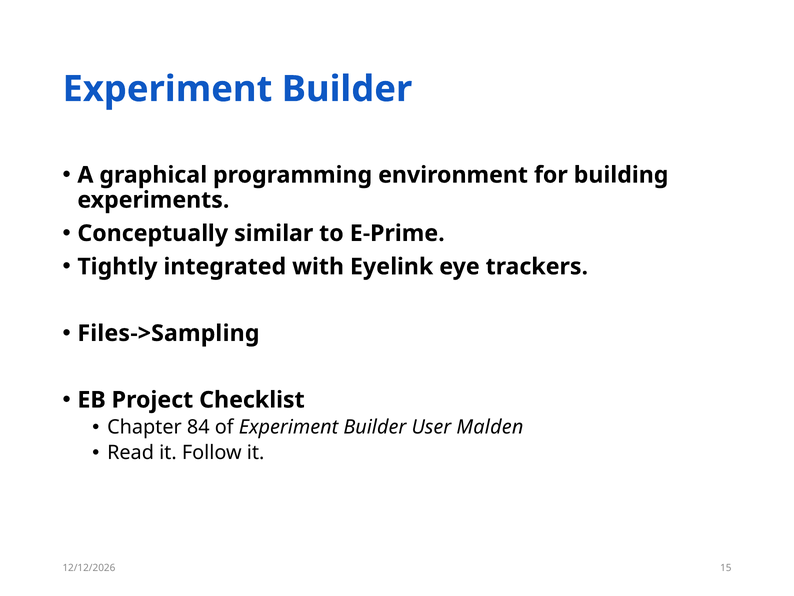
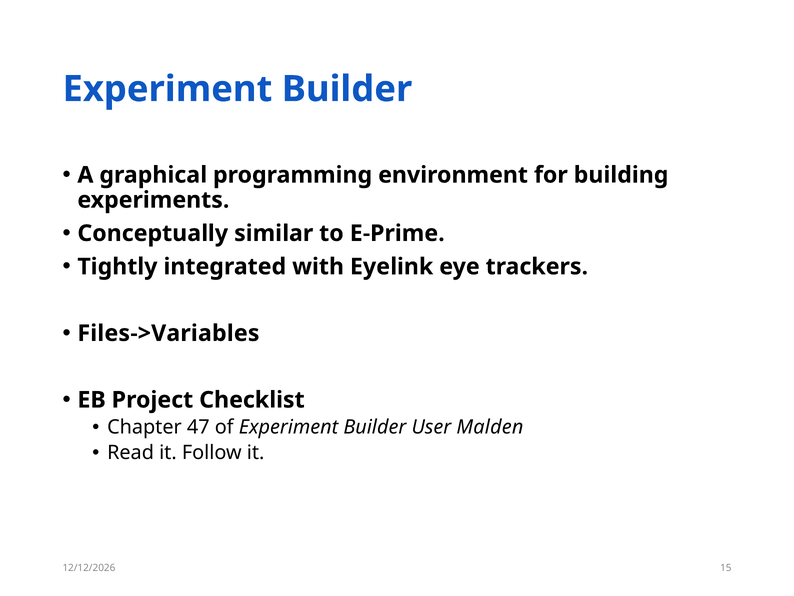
Files->Sampling: Files->Sampling -> Files->Variables
84: 84 -> 47
